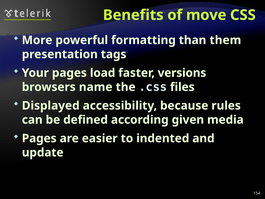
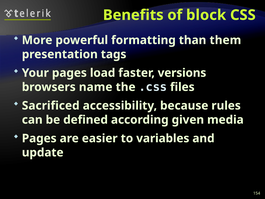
move: move -> block
Displayed: Displayed -> Sacrificed
indented: indented -> variables
